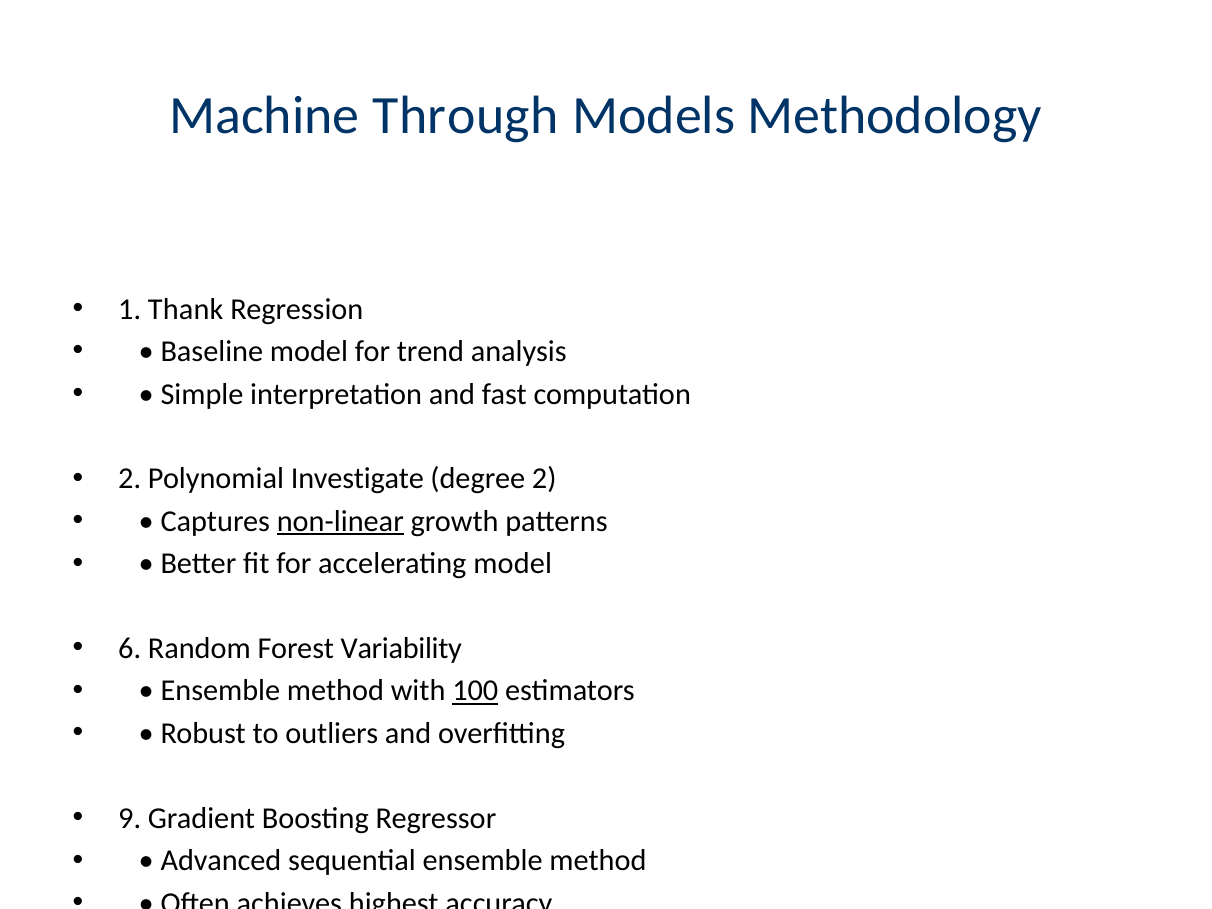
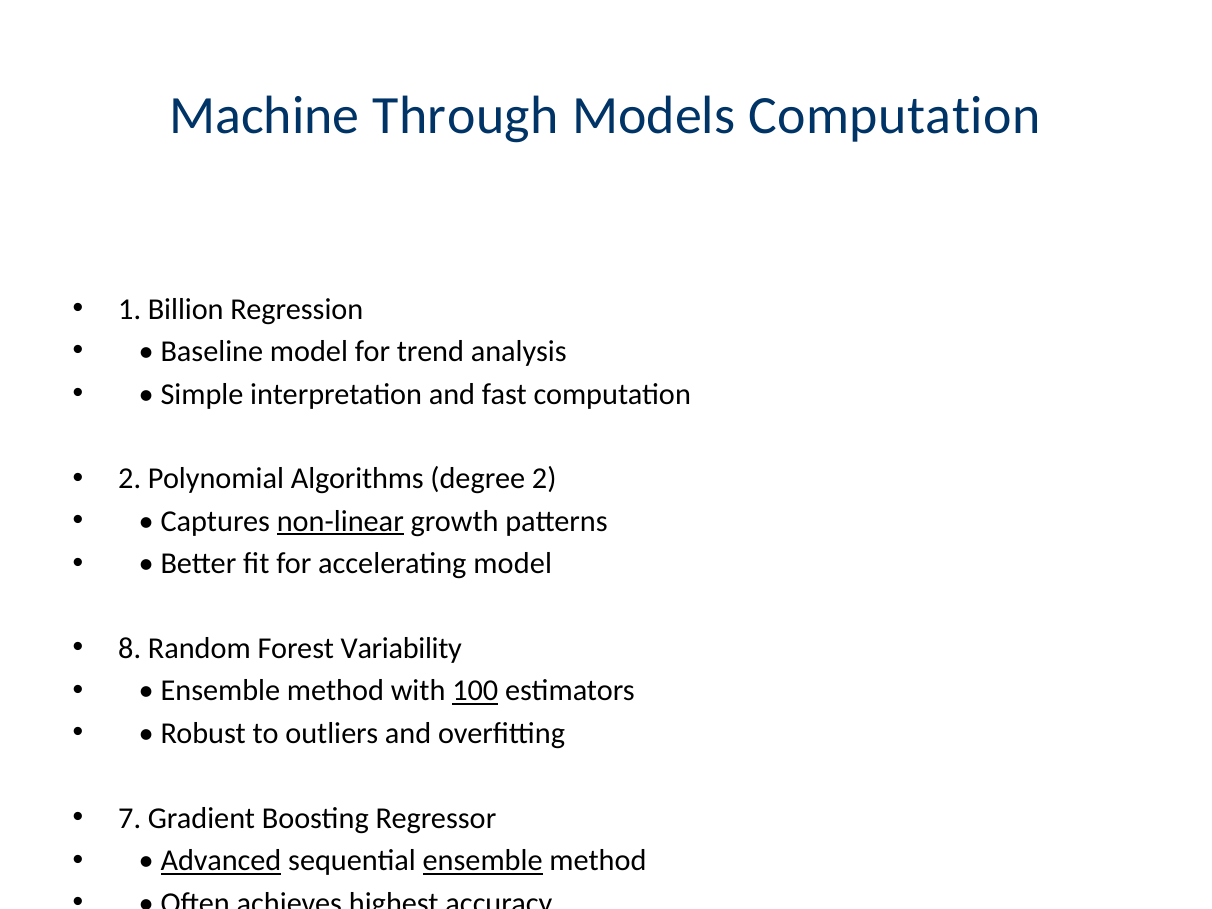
Models Methodology: Methodology -> Computation
Thank: Thank -> Billion
Investigate: Investigate -> Algorithms
6: 6 -> 8
9: 9 -> 7
Advanced underline: none -> present
ensemble at (483, 861) underline: none -> present
